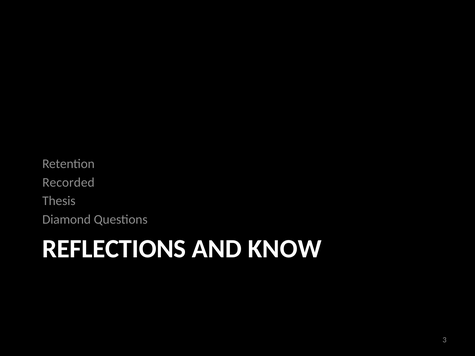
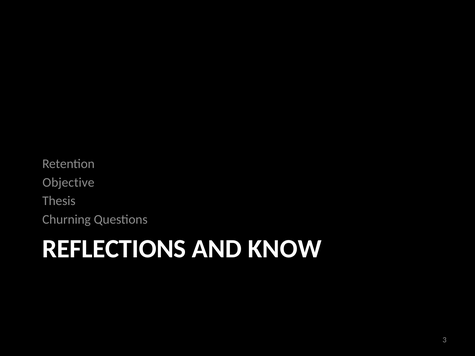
Recorded: Recorded -> Objective
Diamond: Diamond -> Churning
